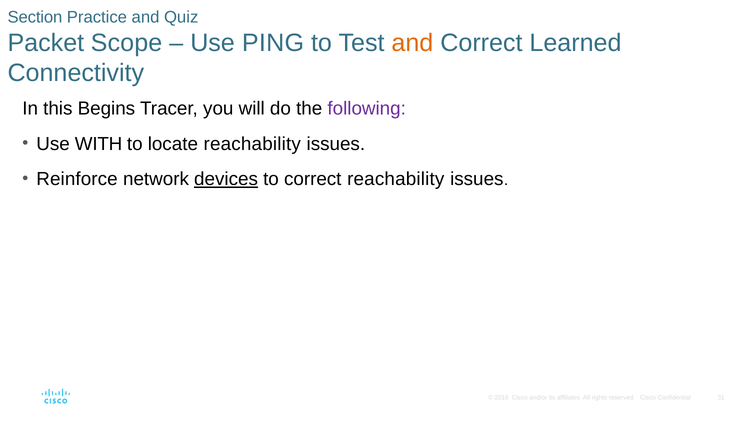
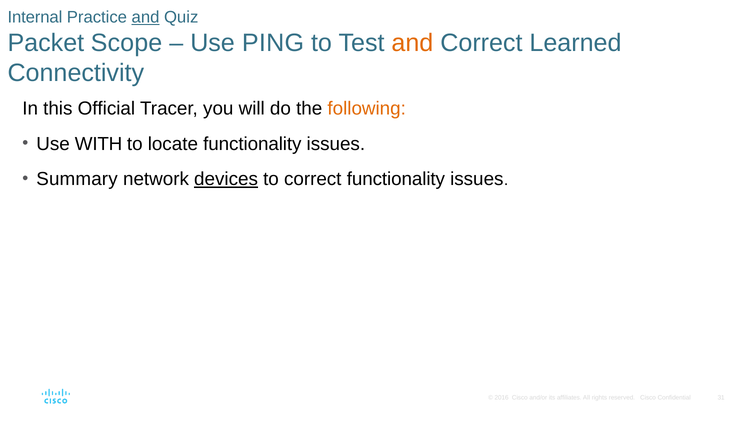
Section: Section -> Internal
and at (146, 17) underline: none -> present
Begins: Begins -> Official
following colour: purple -> orange
locate reachability: reachability -> functionality
Reinforce: Reinforce -> Summary
correct reachability: reachability -> functionality
